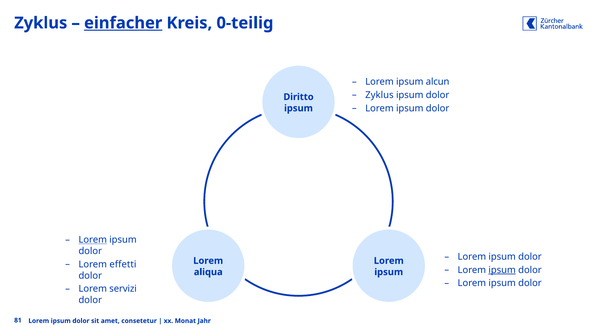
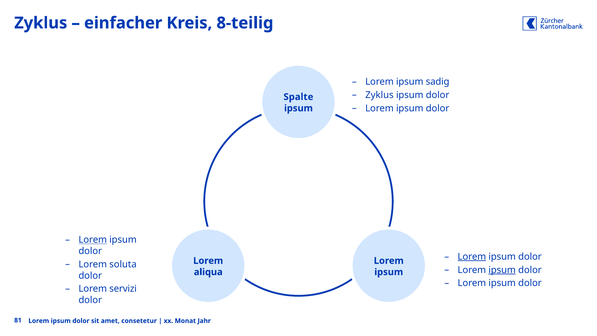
einfacher underline: present -> none
0-teilig: 0-teilig -> 8-teilig
alcun: alcun -> sadig
Diritto: Diritto -> Spalte
Lorem at (472, 257) underline: none -> present
effetti: effetti -> soluta
